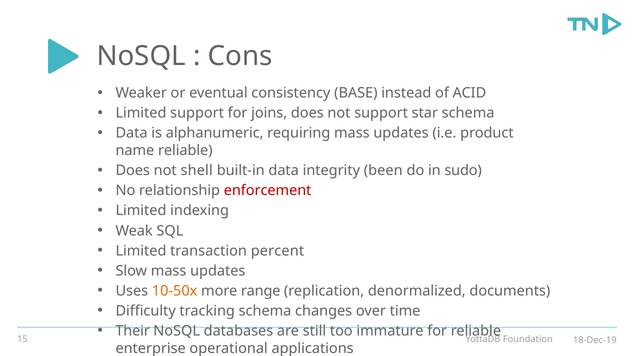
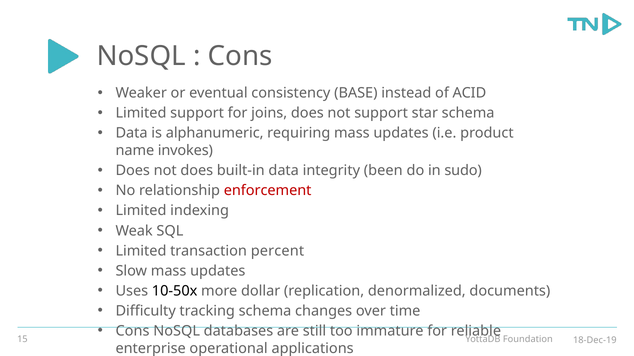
name reliable: reliable -> invokes
not shell: shell -> does
10-50x colour: orange -> black
range: range -> dollar
Their at (133, 331): Their -> Cons
